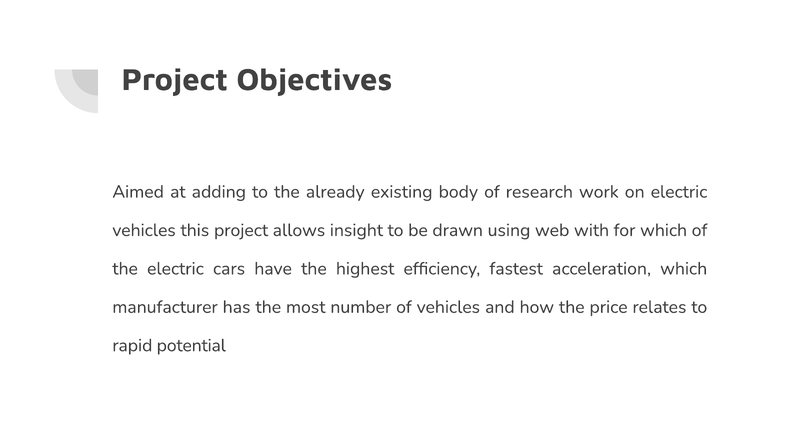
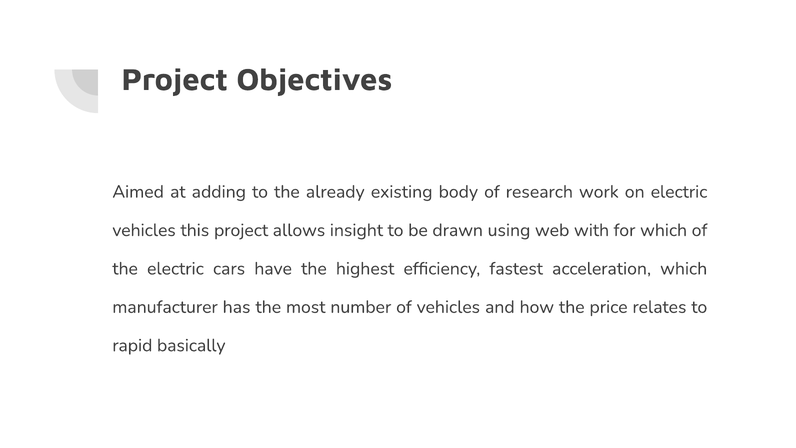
potential: potential -> basically
